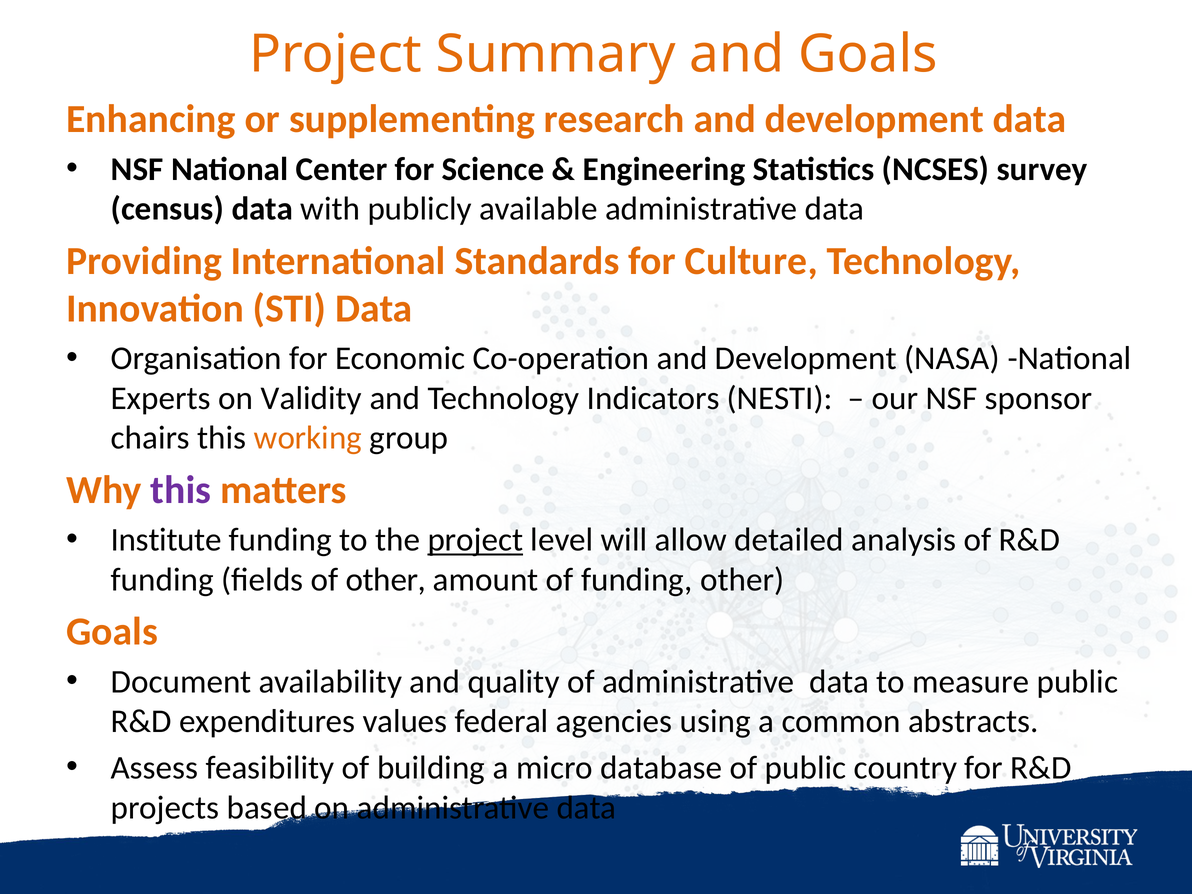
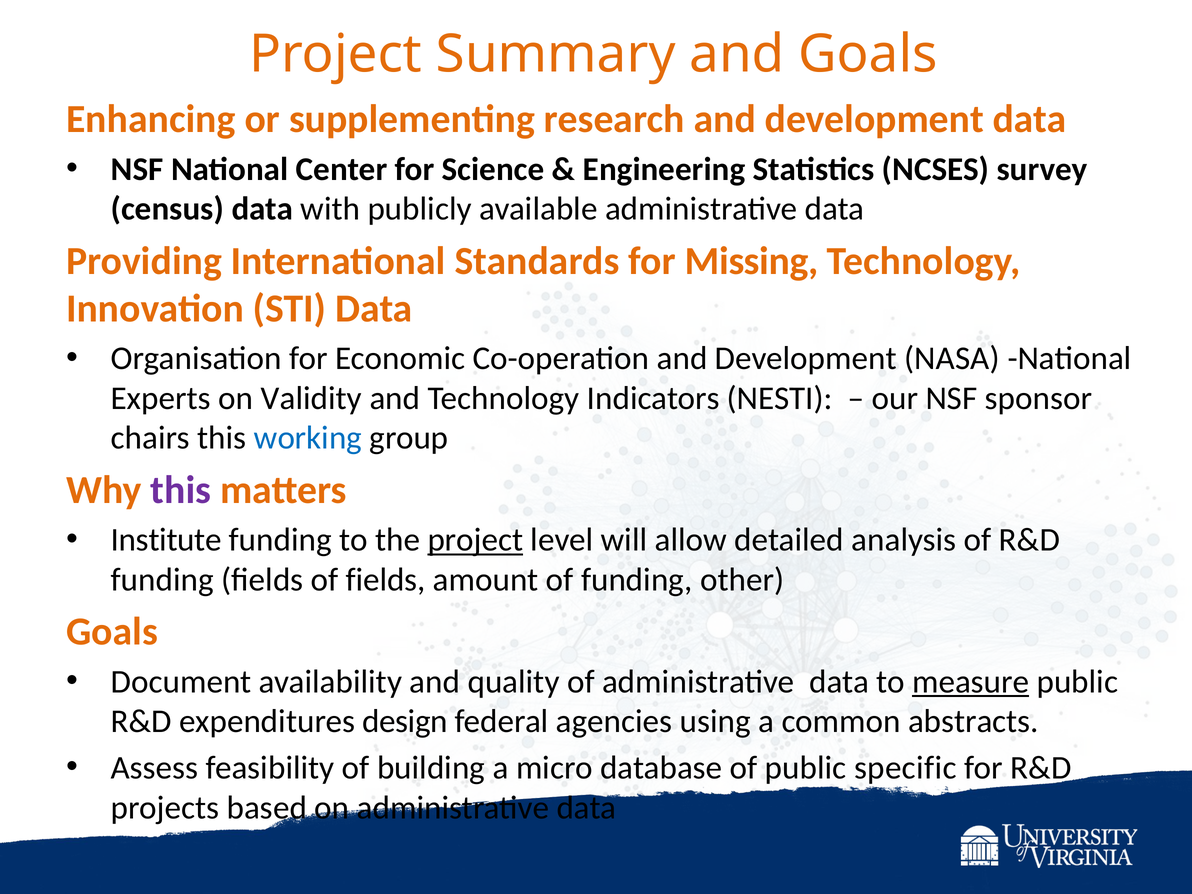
Culture: Culture -> Missing
working colour: orange -> blue
of other: other -> fields
measure underline: none -> present
values: values -> design
country: country -> specific
